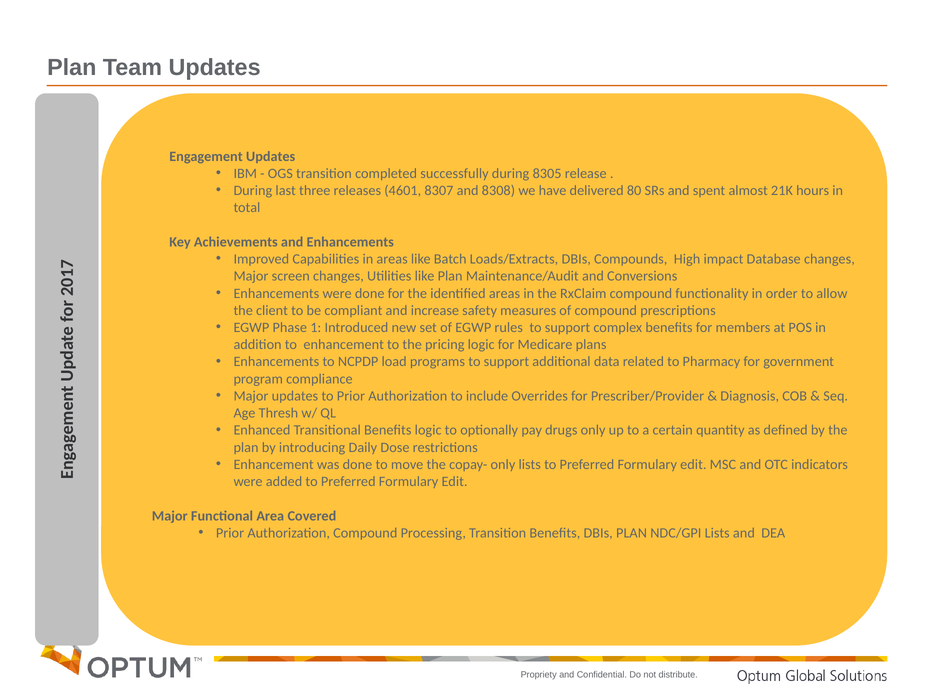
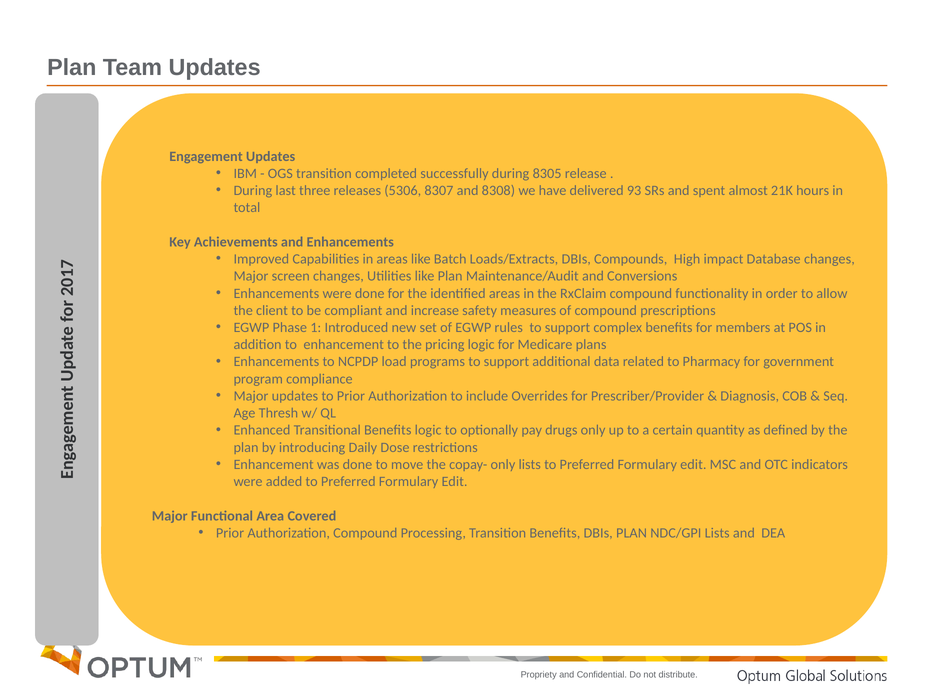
4601: 4601 -> 5306
80: 80 -> 93
